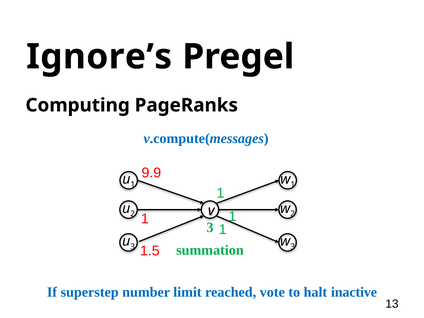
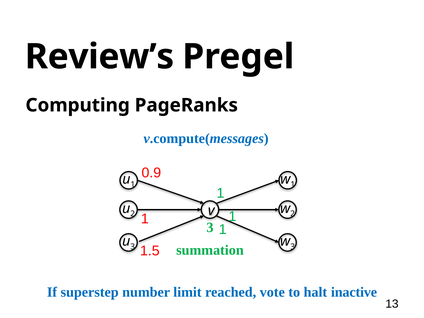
Ignore’s: Ignore’s -> Review’s
9.9: 9.9 -> 0.9
